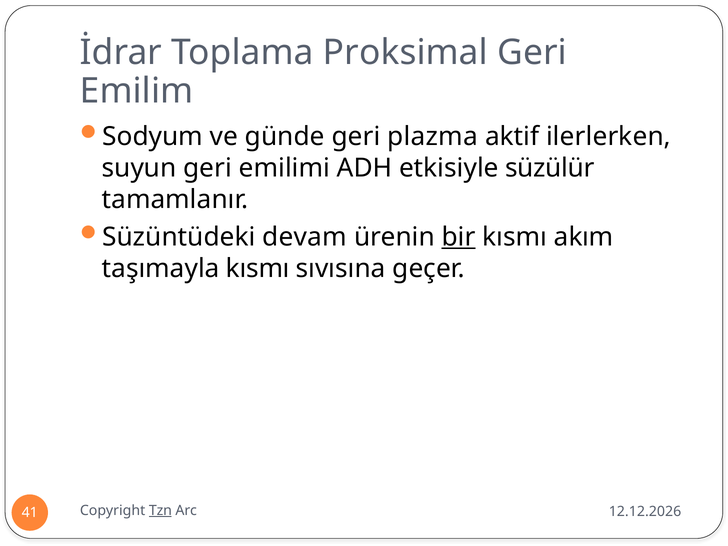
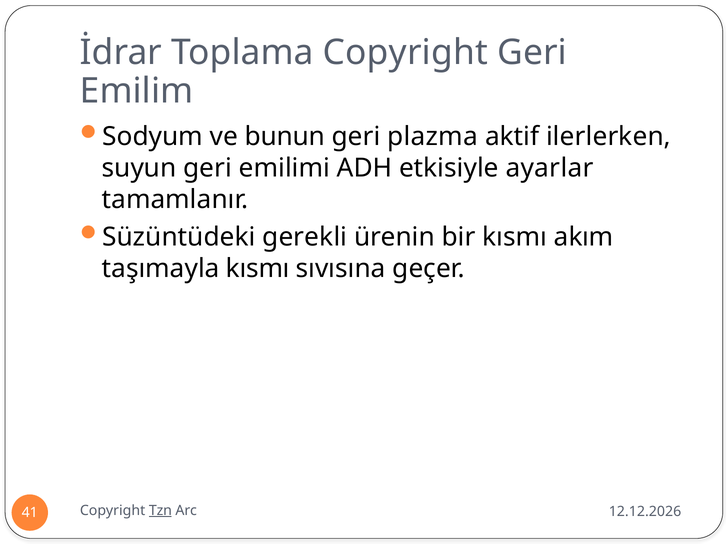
Toplama Proksimal: Proksimal -> Copyright
günde: günde -> bunun
süzülür: süzülür -> ayarlar
devam: devam -> gerekli
bir underline: present -> none
